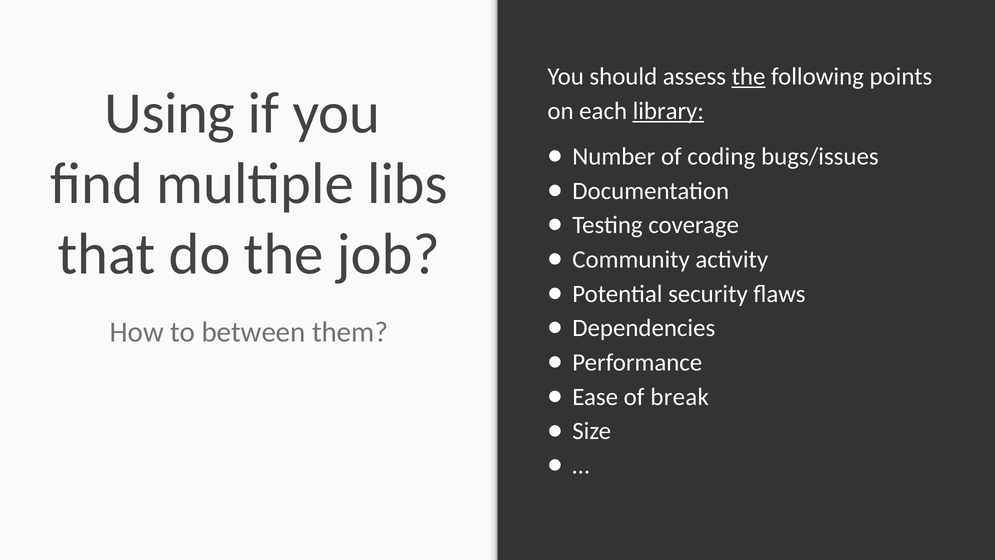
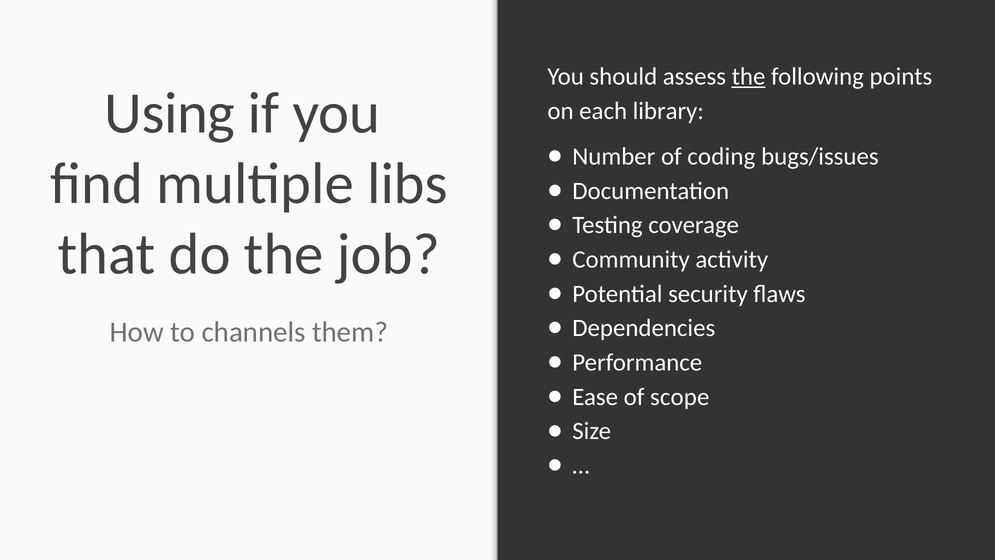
library underline: present -> none
between: between -> channels
break: break -> scope
